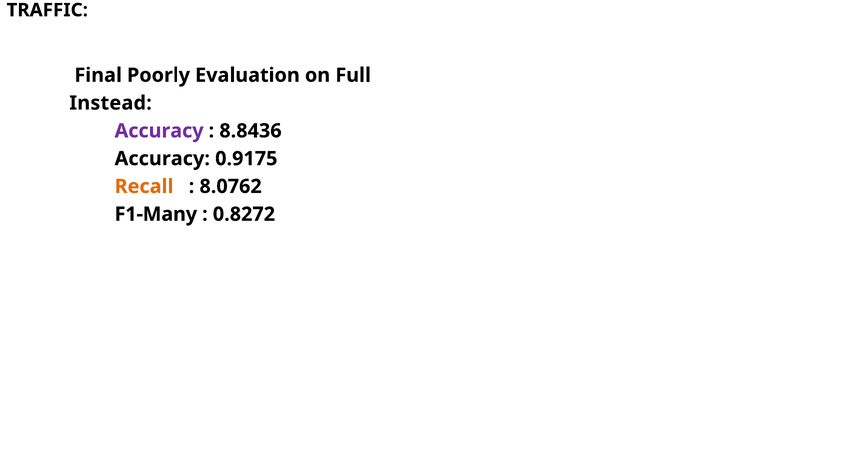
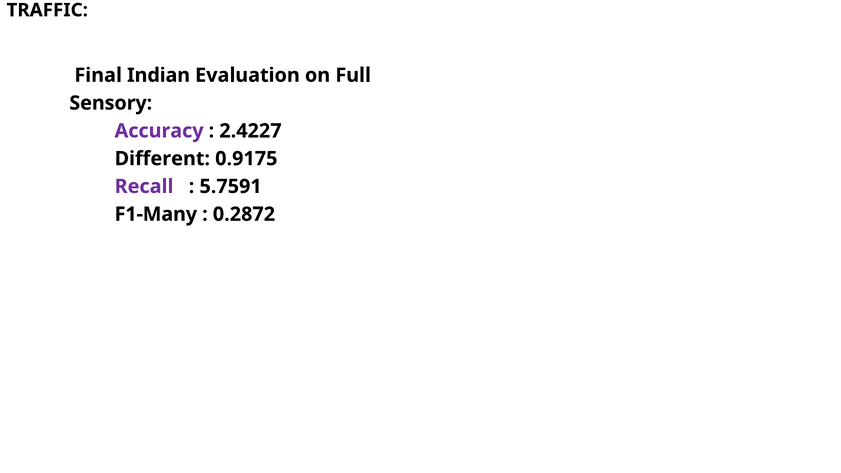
Poorly: Poorly -> Indian
Instead: Instead -> Sensory
8.8436: 8.8436 -> 2.4227
Accuracy at (162, 159): Accuracy -> Different
Recall colour: orange -> purple
8.0762: 8.0762 -> 5.7591
0.8272: 0.8272 -> 0.2872
